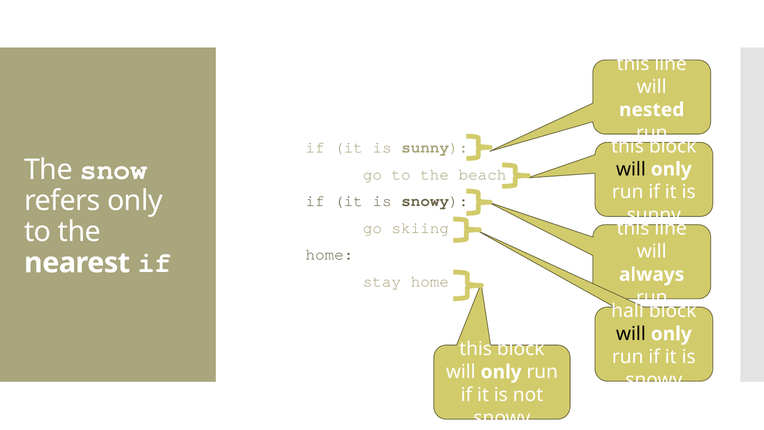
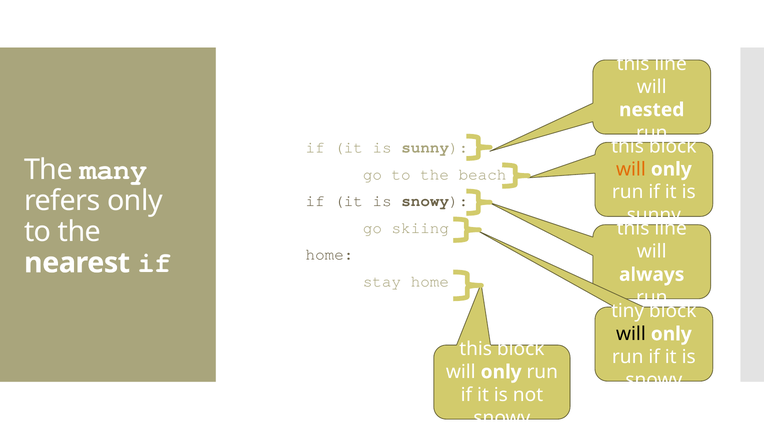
snow: snow -> many
will at (631, 169) colour: black -> orange
hall: hall -> tiny
